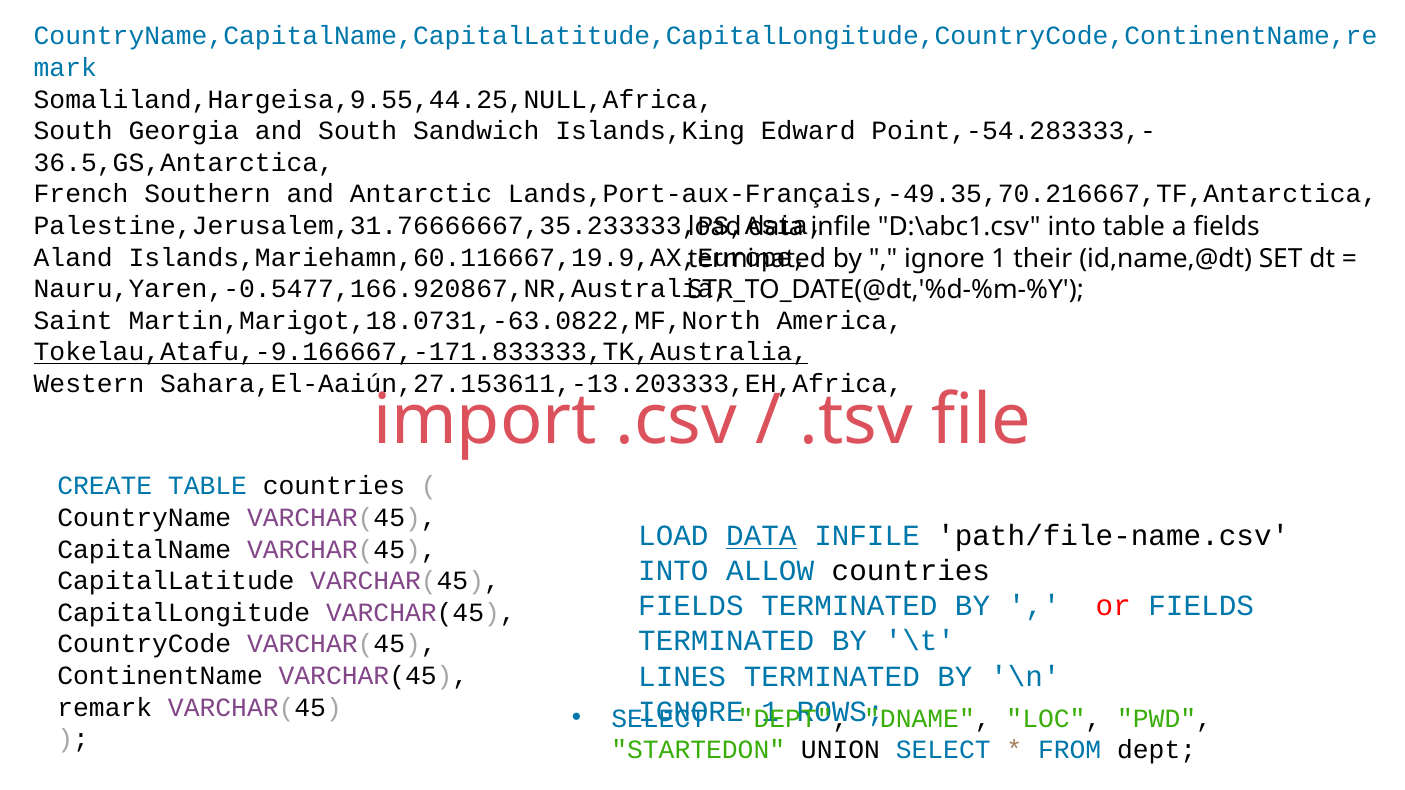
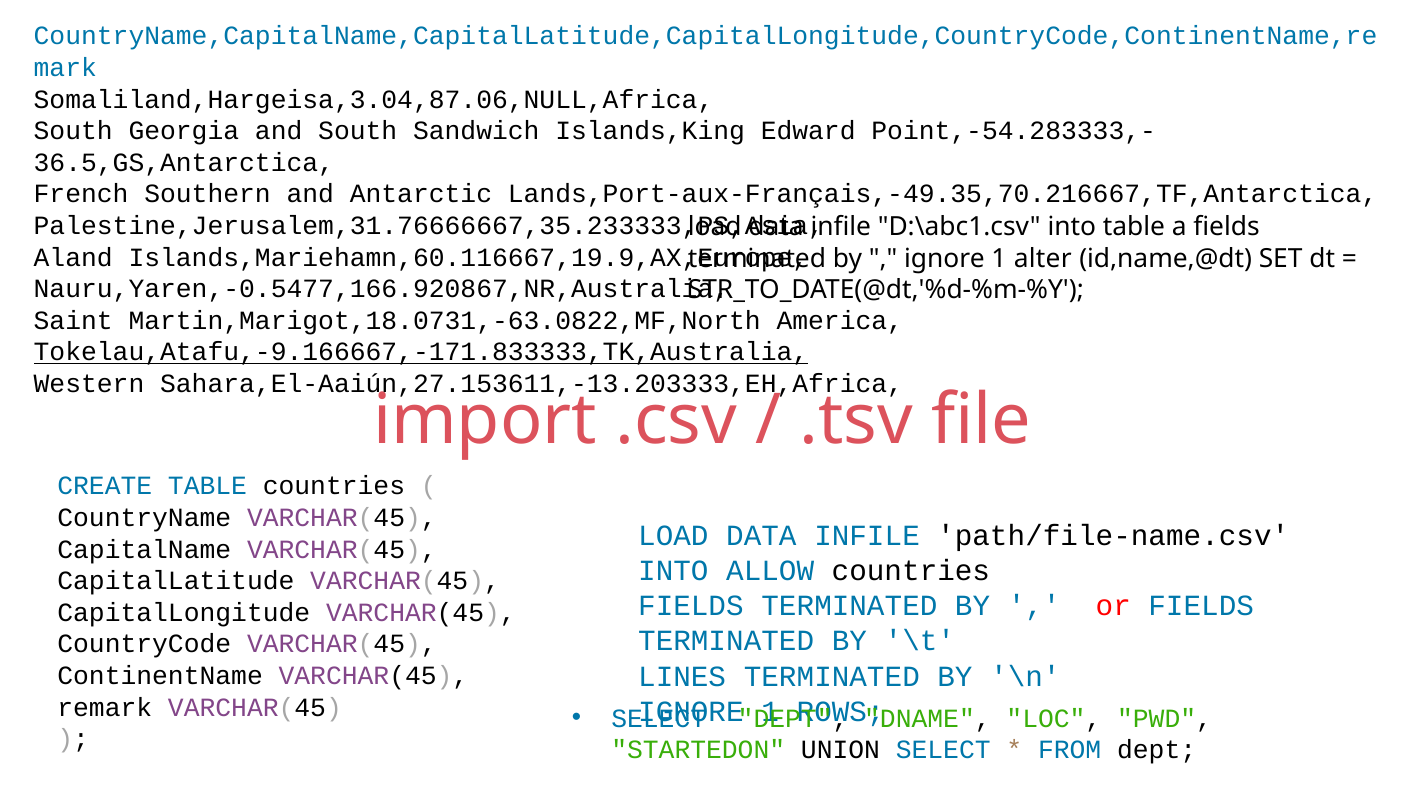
Somaliland,Hargeisa,9.55,44.25,NULL,Africa: Somaliland,Hargeisa,9.55,44.25,NULL,Africa -> Somaliland,Hargeisa,3.04,87.06,NULL,Africa
their: their -> alter
DATA at (761, 536) underline: present -> none
